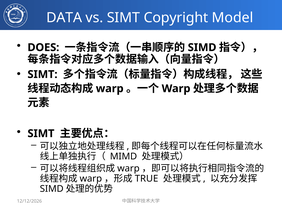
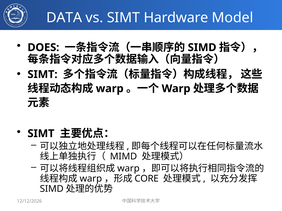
Copyright: Copyright -> Hardware
TRUE: TRUE -> CORE
